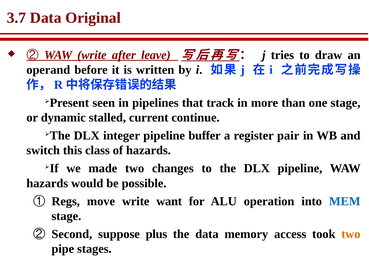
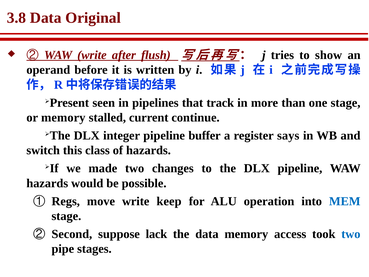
3.7: 3.7 -> 3.8
leave: leave -> flush
draw: draw -> show
or dynamic: dynamic -> memory
pair: pair -> says
want: want -> keep
plus: plus -> lack
two at (351, 234) colour: orange -> blue
